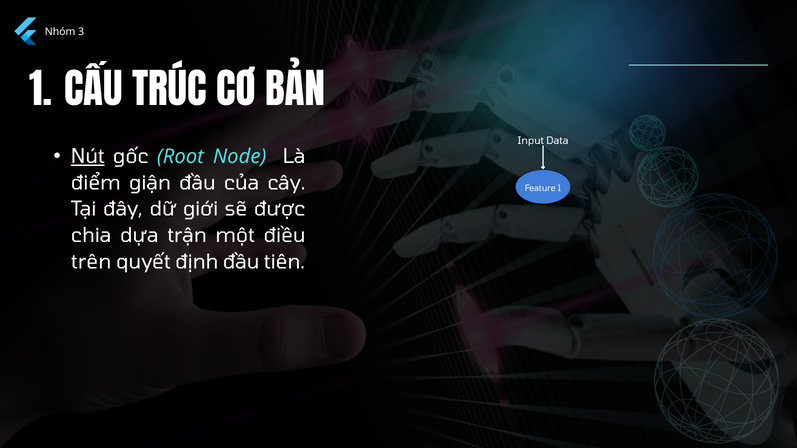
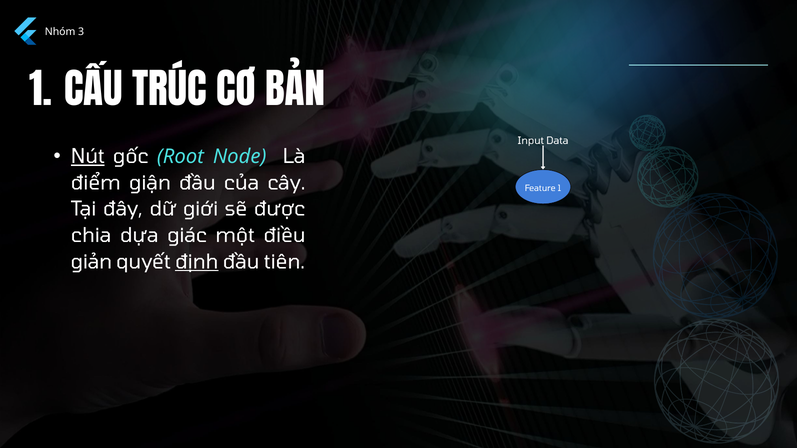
trận: trận -> giác
trên: trên -> giản
định underline: none -> present
